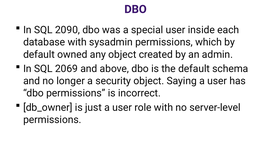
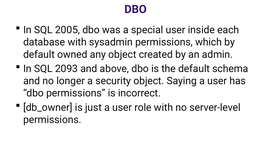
2090: 2090 -> 2005
2069: 2069 -> 2093
